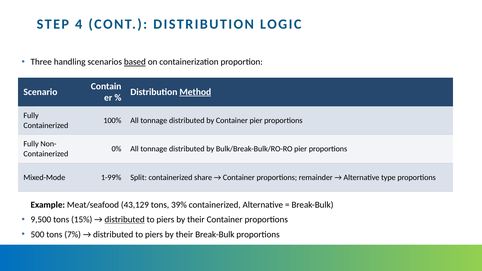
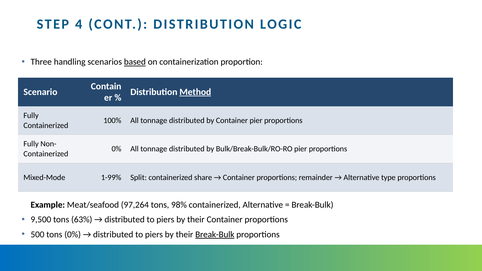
43,129: 43,129 -> 97,264
39%: 39% -> 98%
15%: 15% -> 63%
distributed at (125, 220) underline: present -> none
tons 7%: 7% -> 0%
Break-Bulk at (215, 235) underline: none -> present
